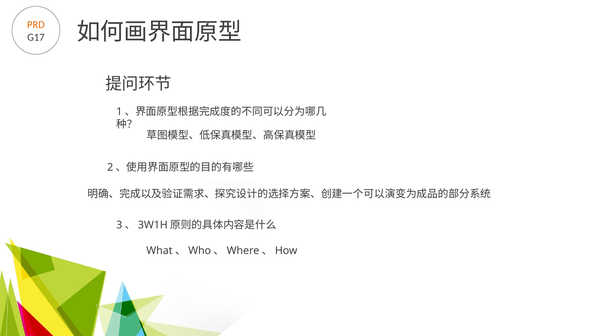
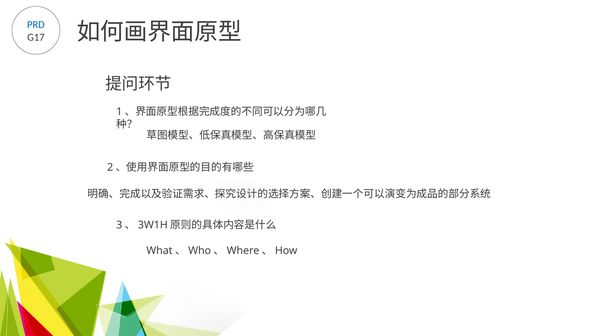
PRD colour: orange -> blue
